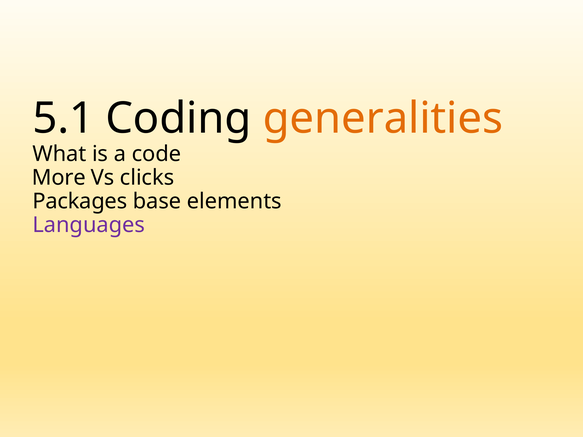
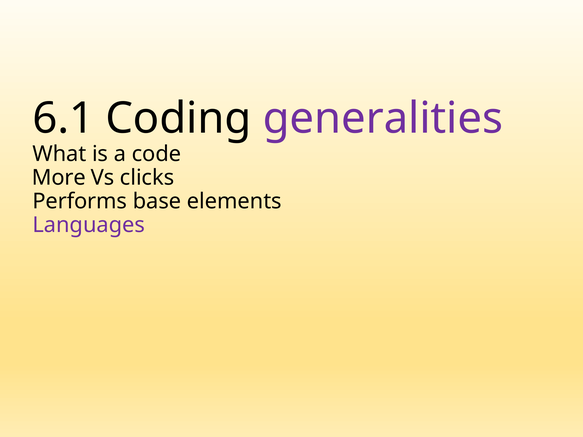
5.1: 5.1 -> 6.1
generalities colour: orange -> purple
Packages: Packages -> Performs
